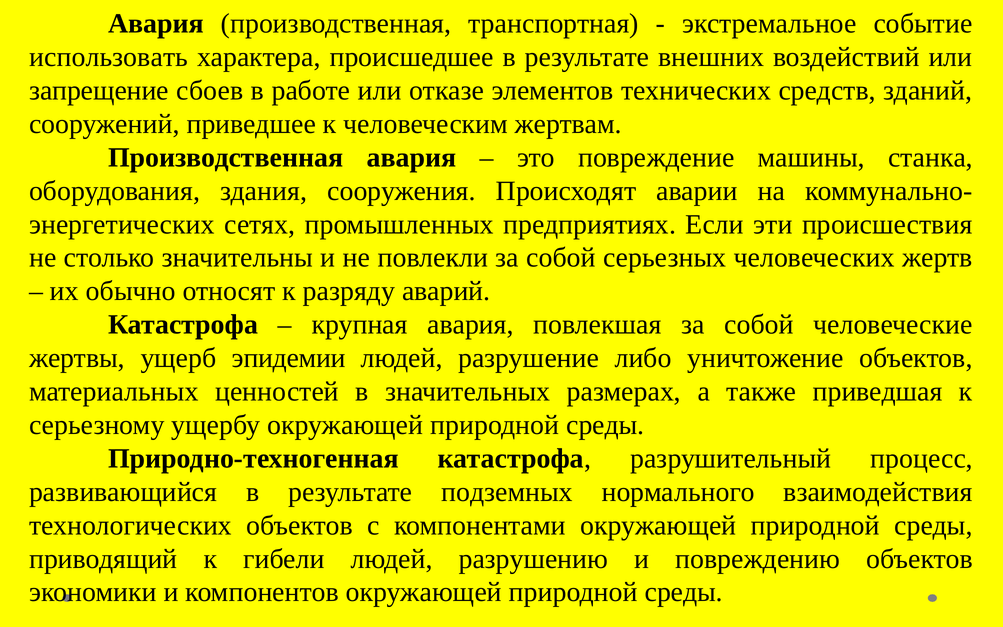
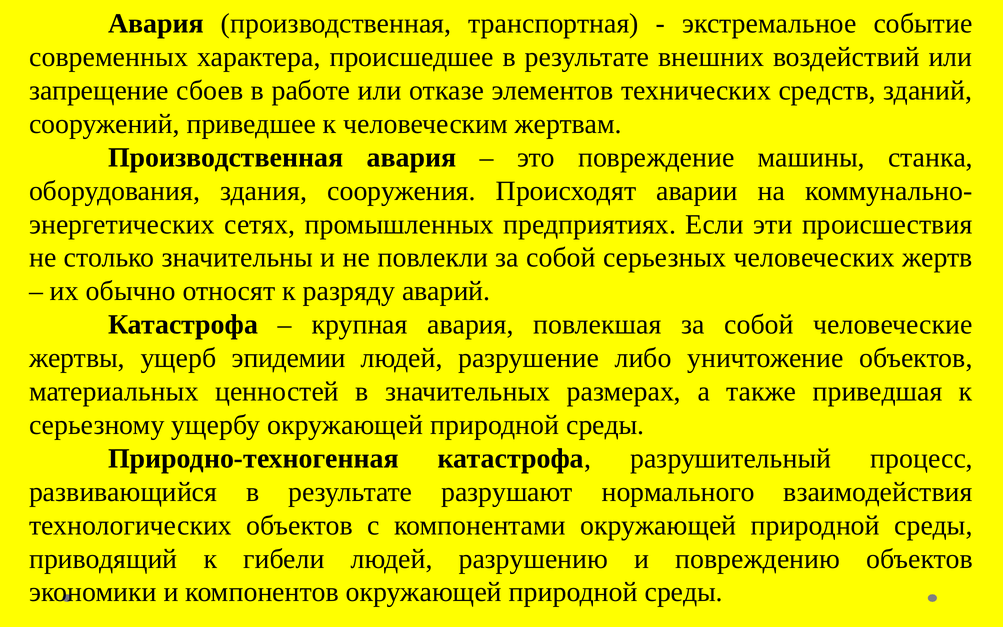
использовать: использовать -> современных
подземных: подземных -> разрушают
